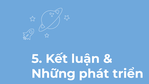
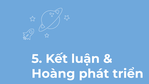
Những: Những -> Hoàng
